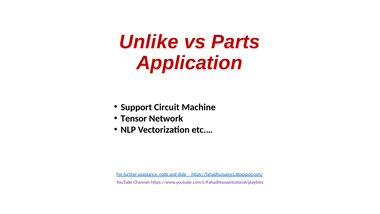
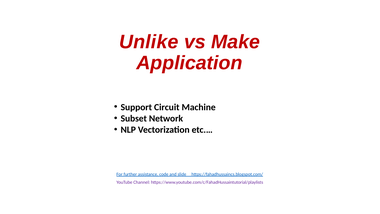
Parts: Parts -> Make
Tensor: Tensor -> Subset
